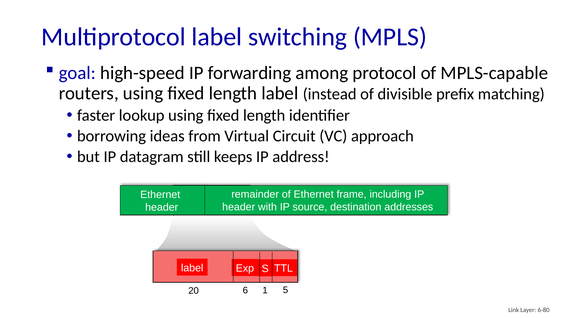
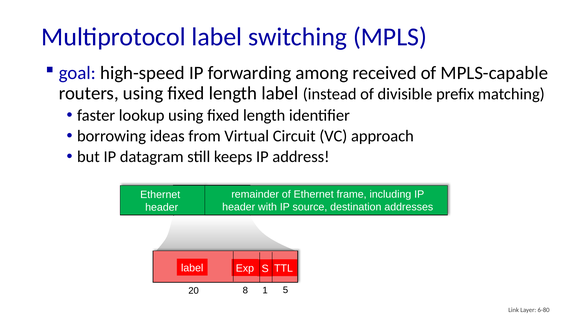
protocol: protocol -> received
6: 6 -> 8
